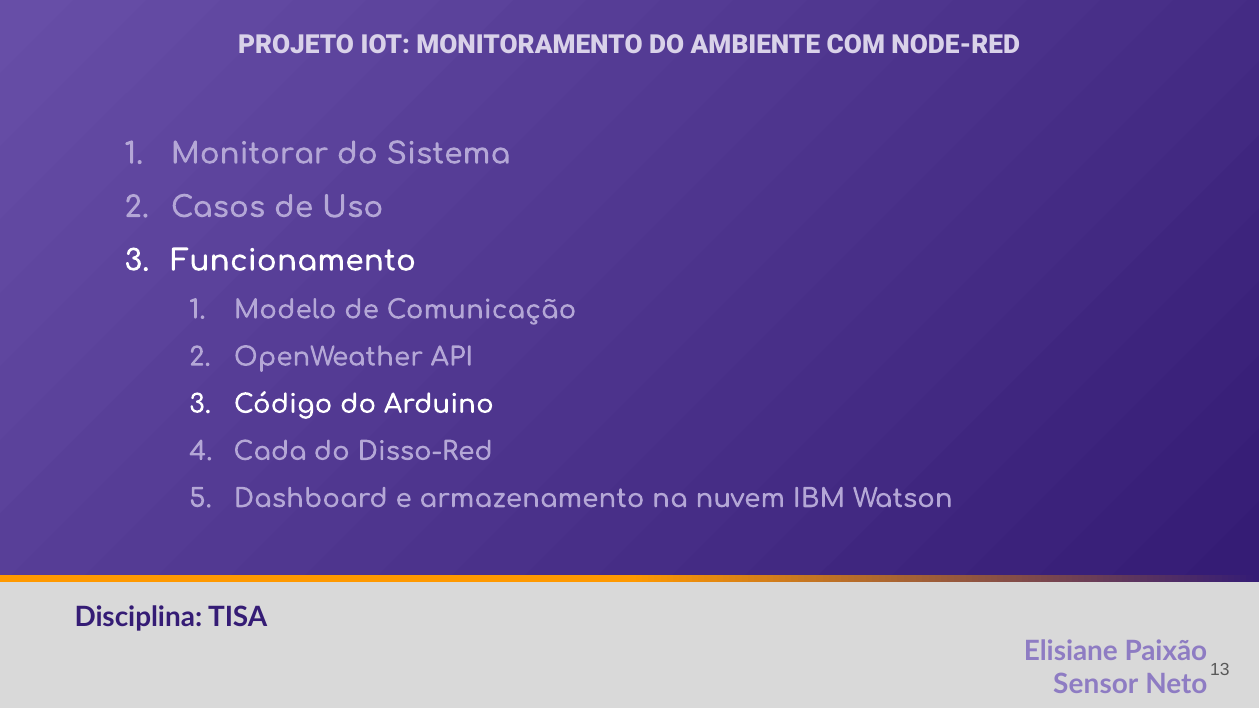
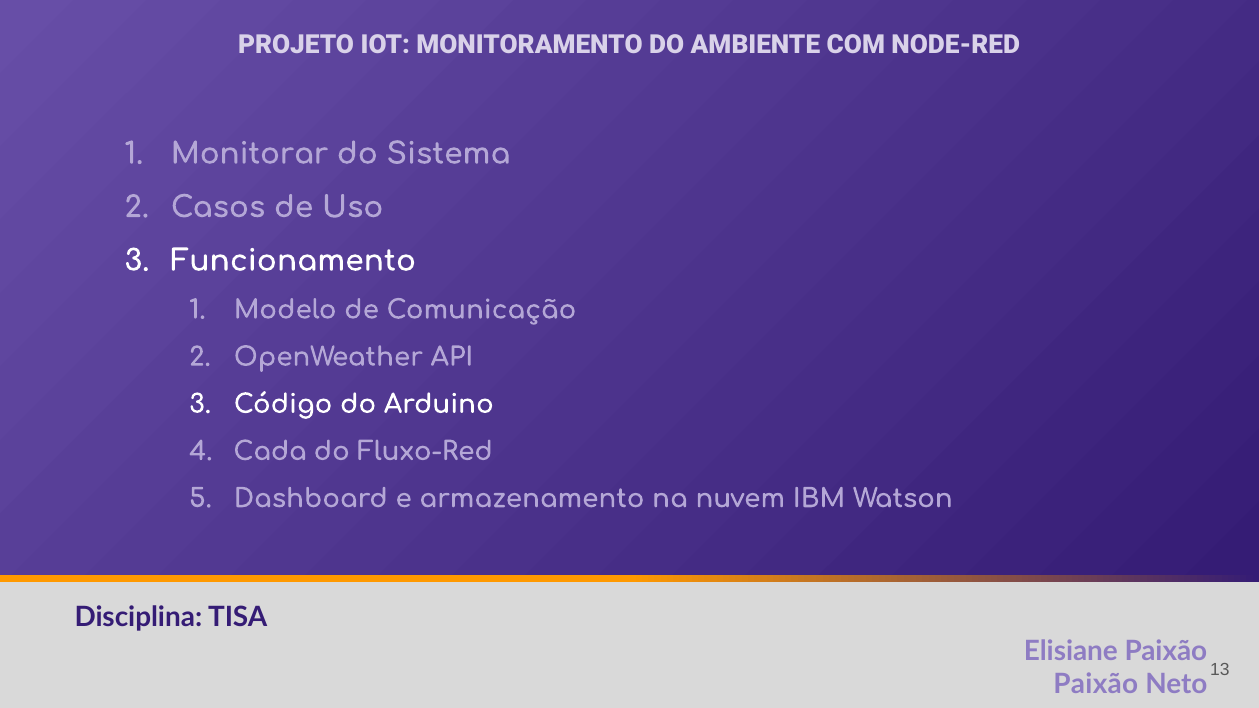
Disso-Red: Disso-Red -> Fluxo-Red
Sensor at (1096, 685): Sensor -> Paixão
